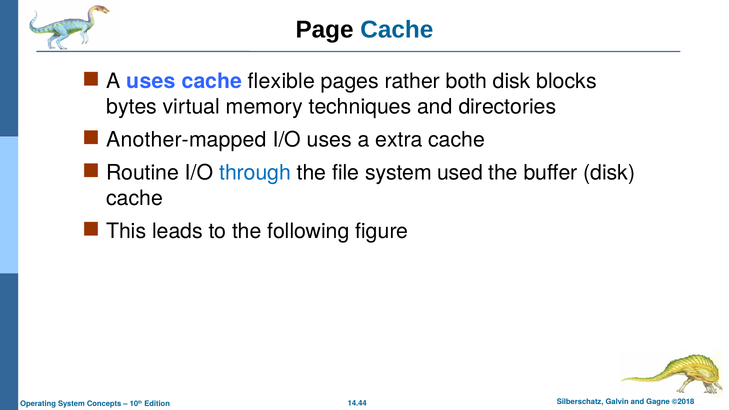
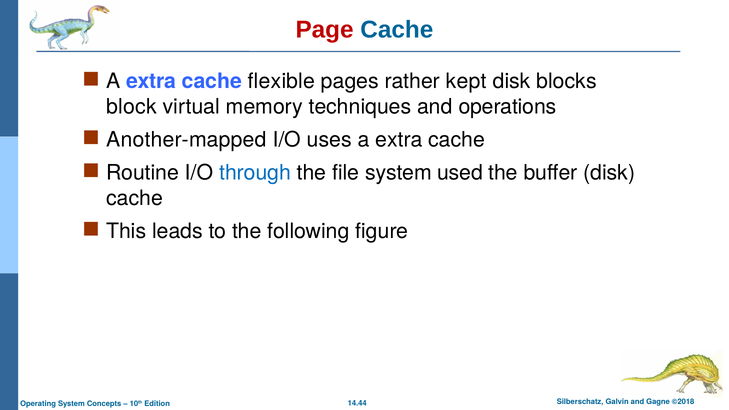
Page colour: black -> red
uses at (151, 81): uses -> extra
both: both -> kept
bytes: bytes -> block
directories: directories -> operations
